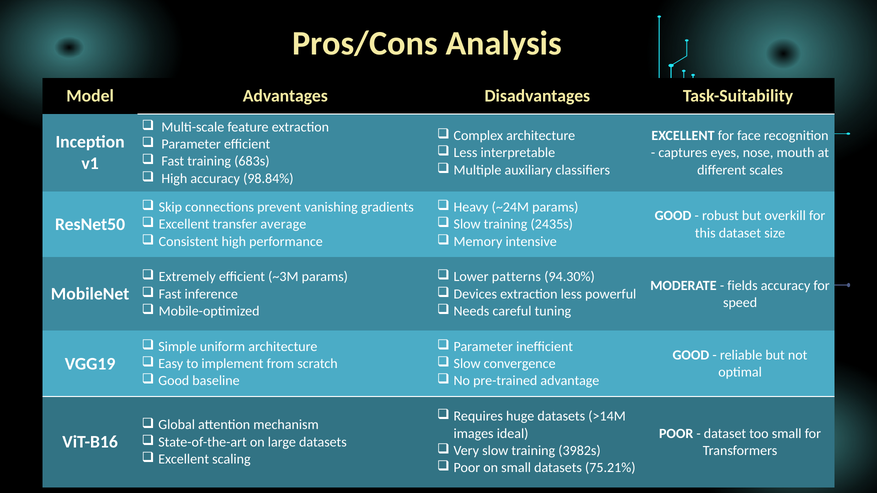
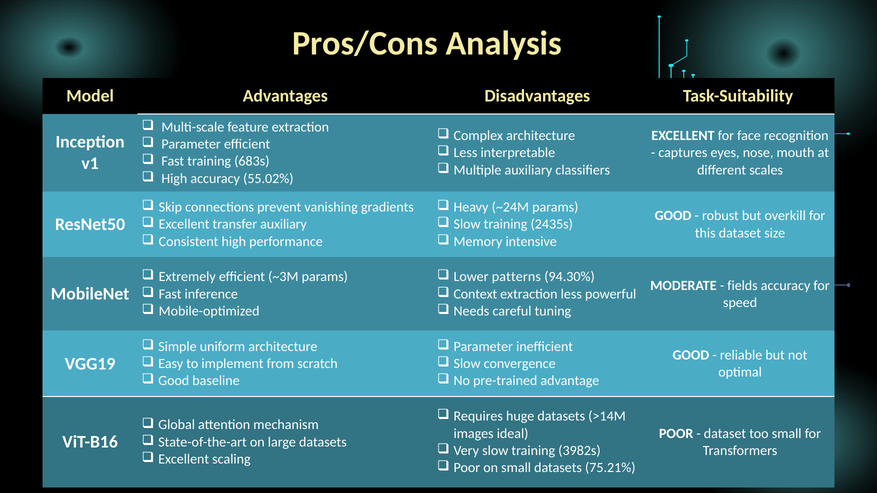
98.84%: 98.84% -> 55.02%
transfer average: average -> auxiliary
Devices: Devices -> Context
